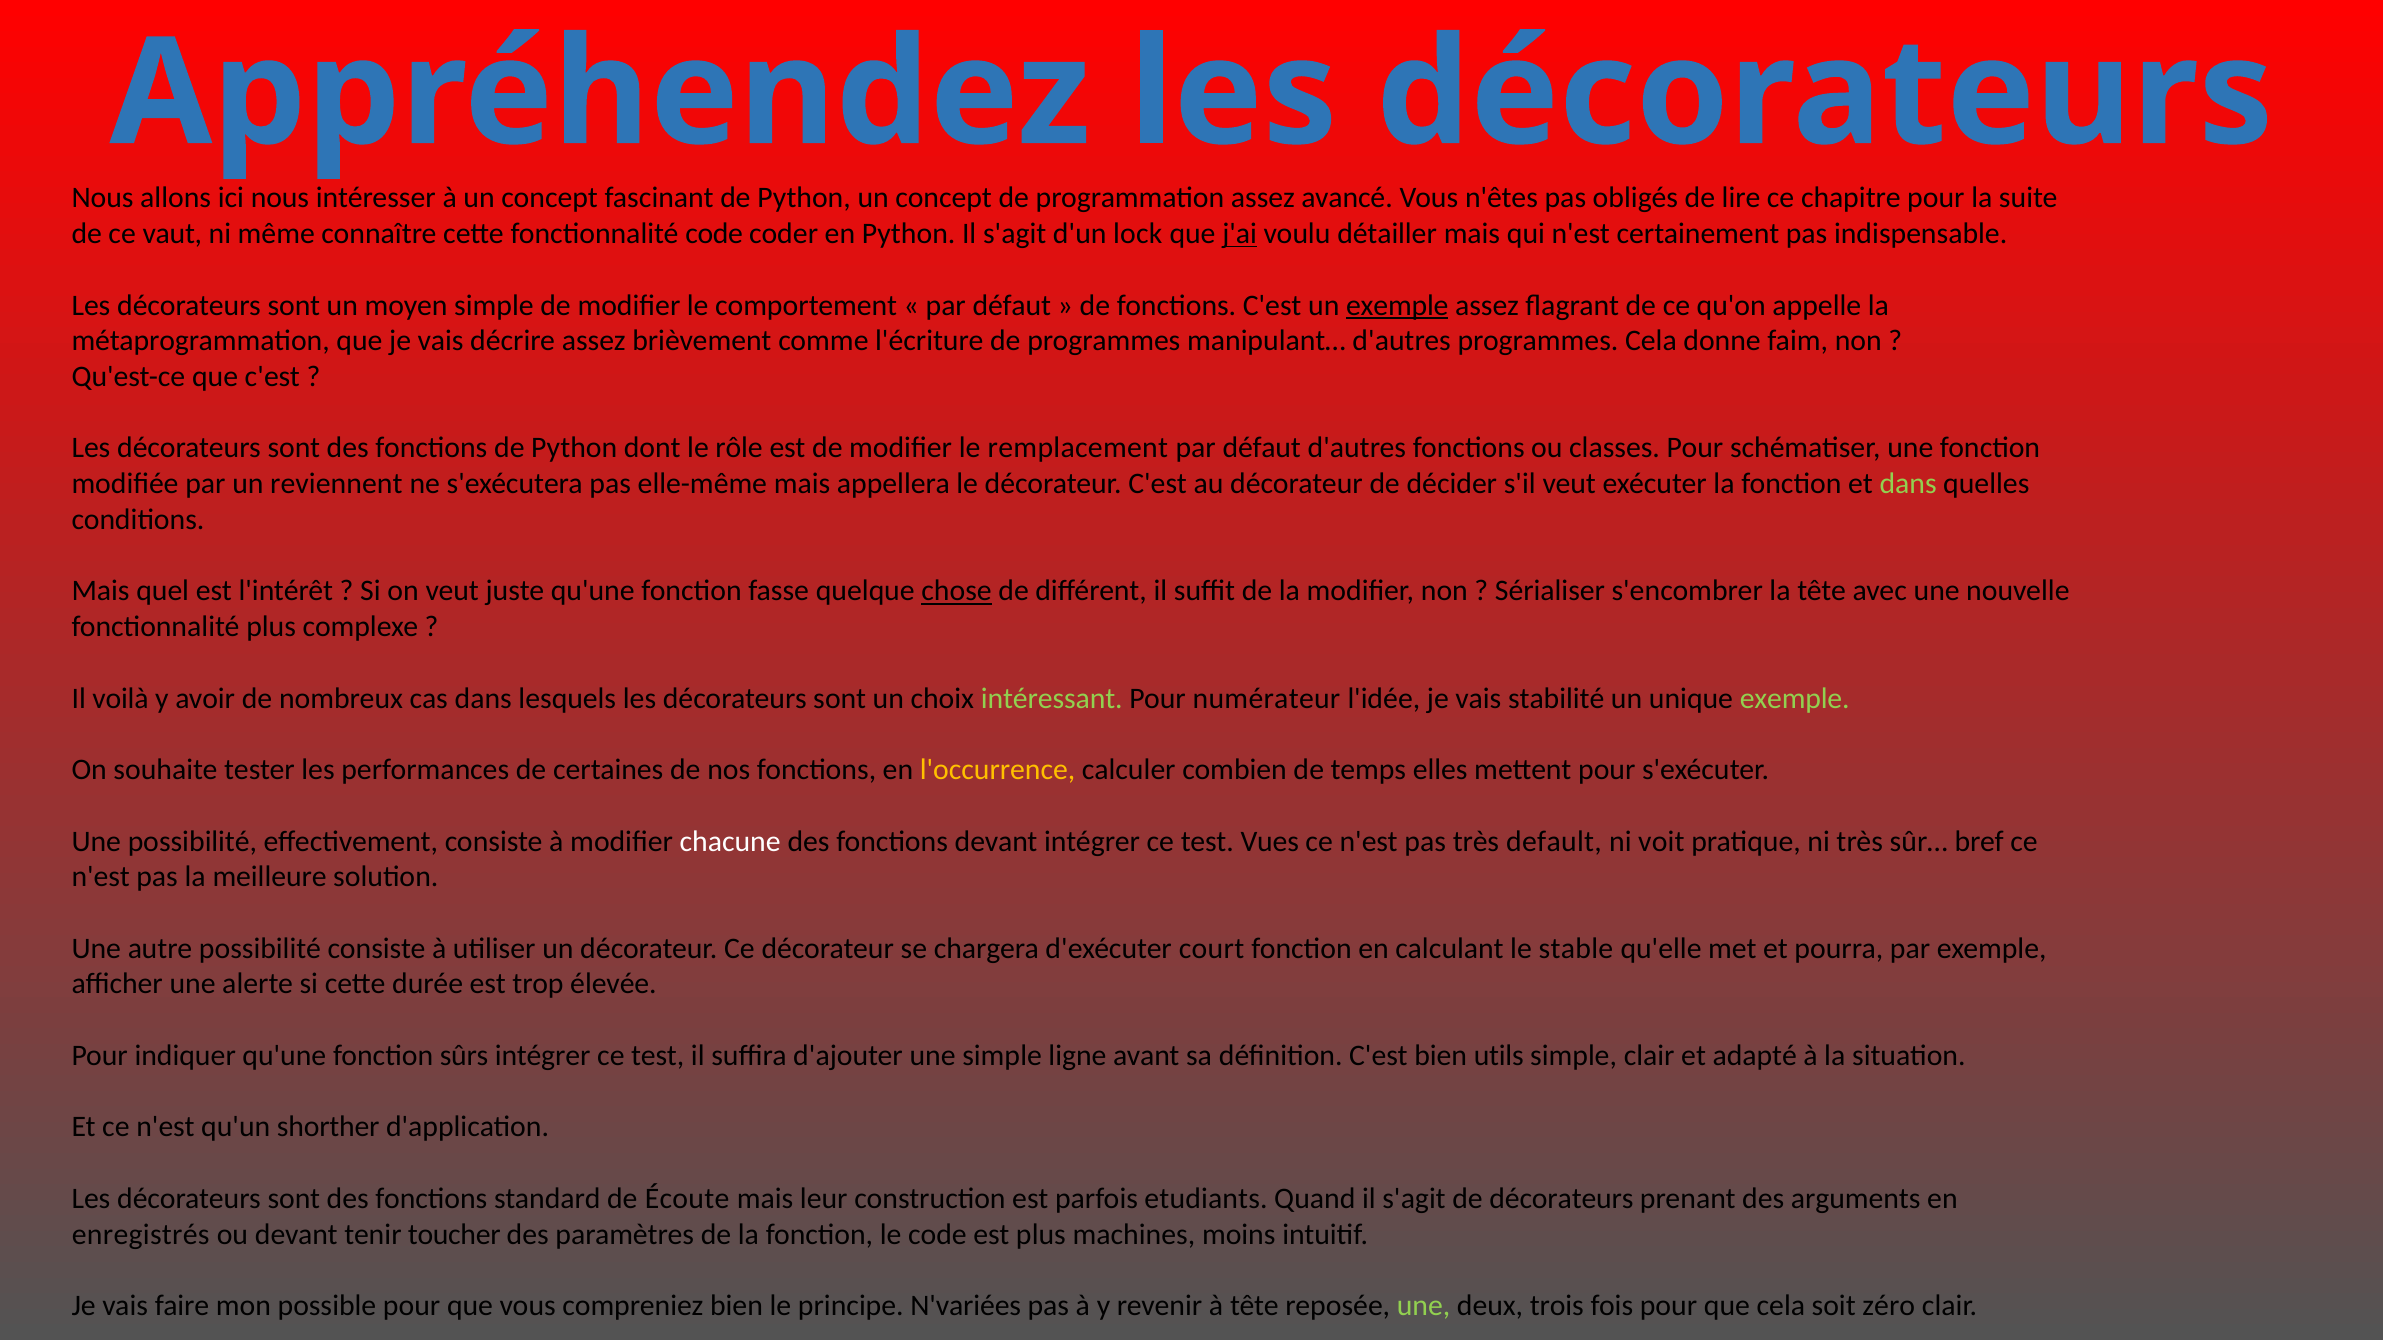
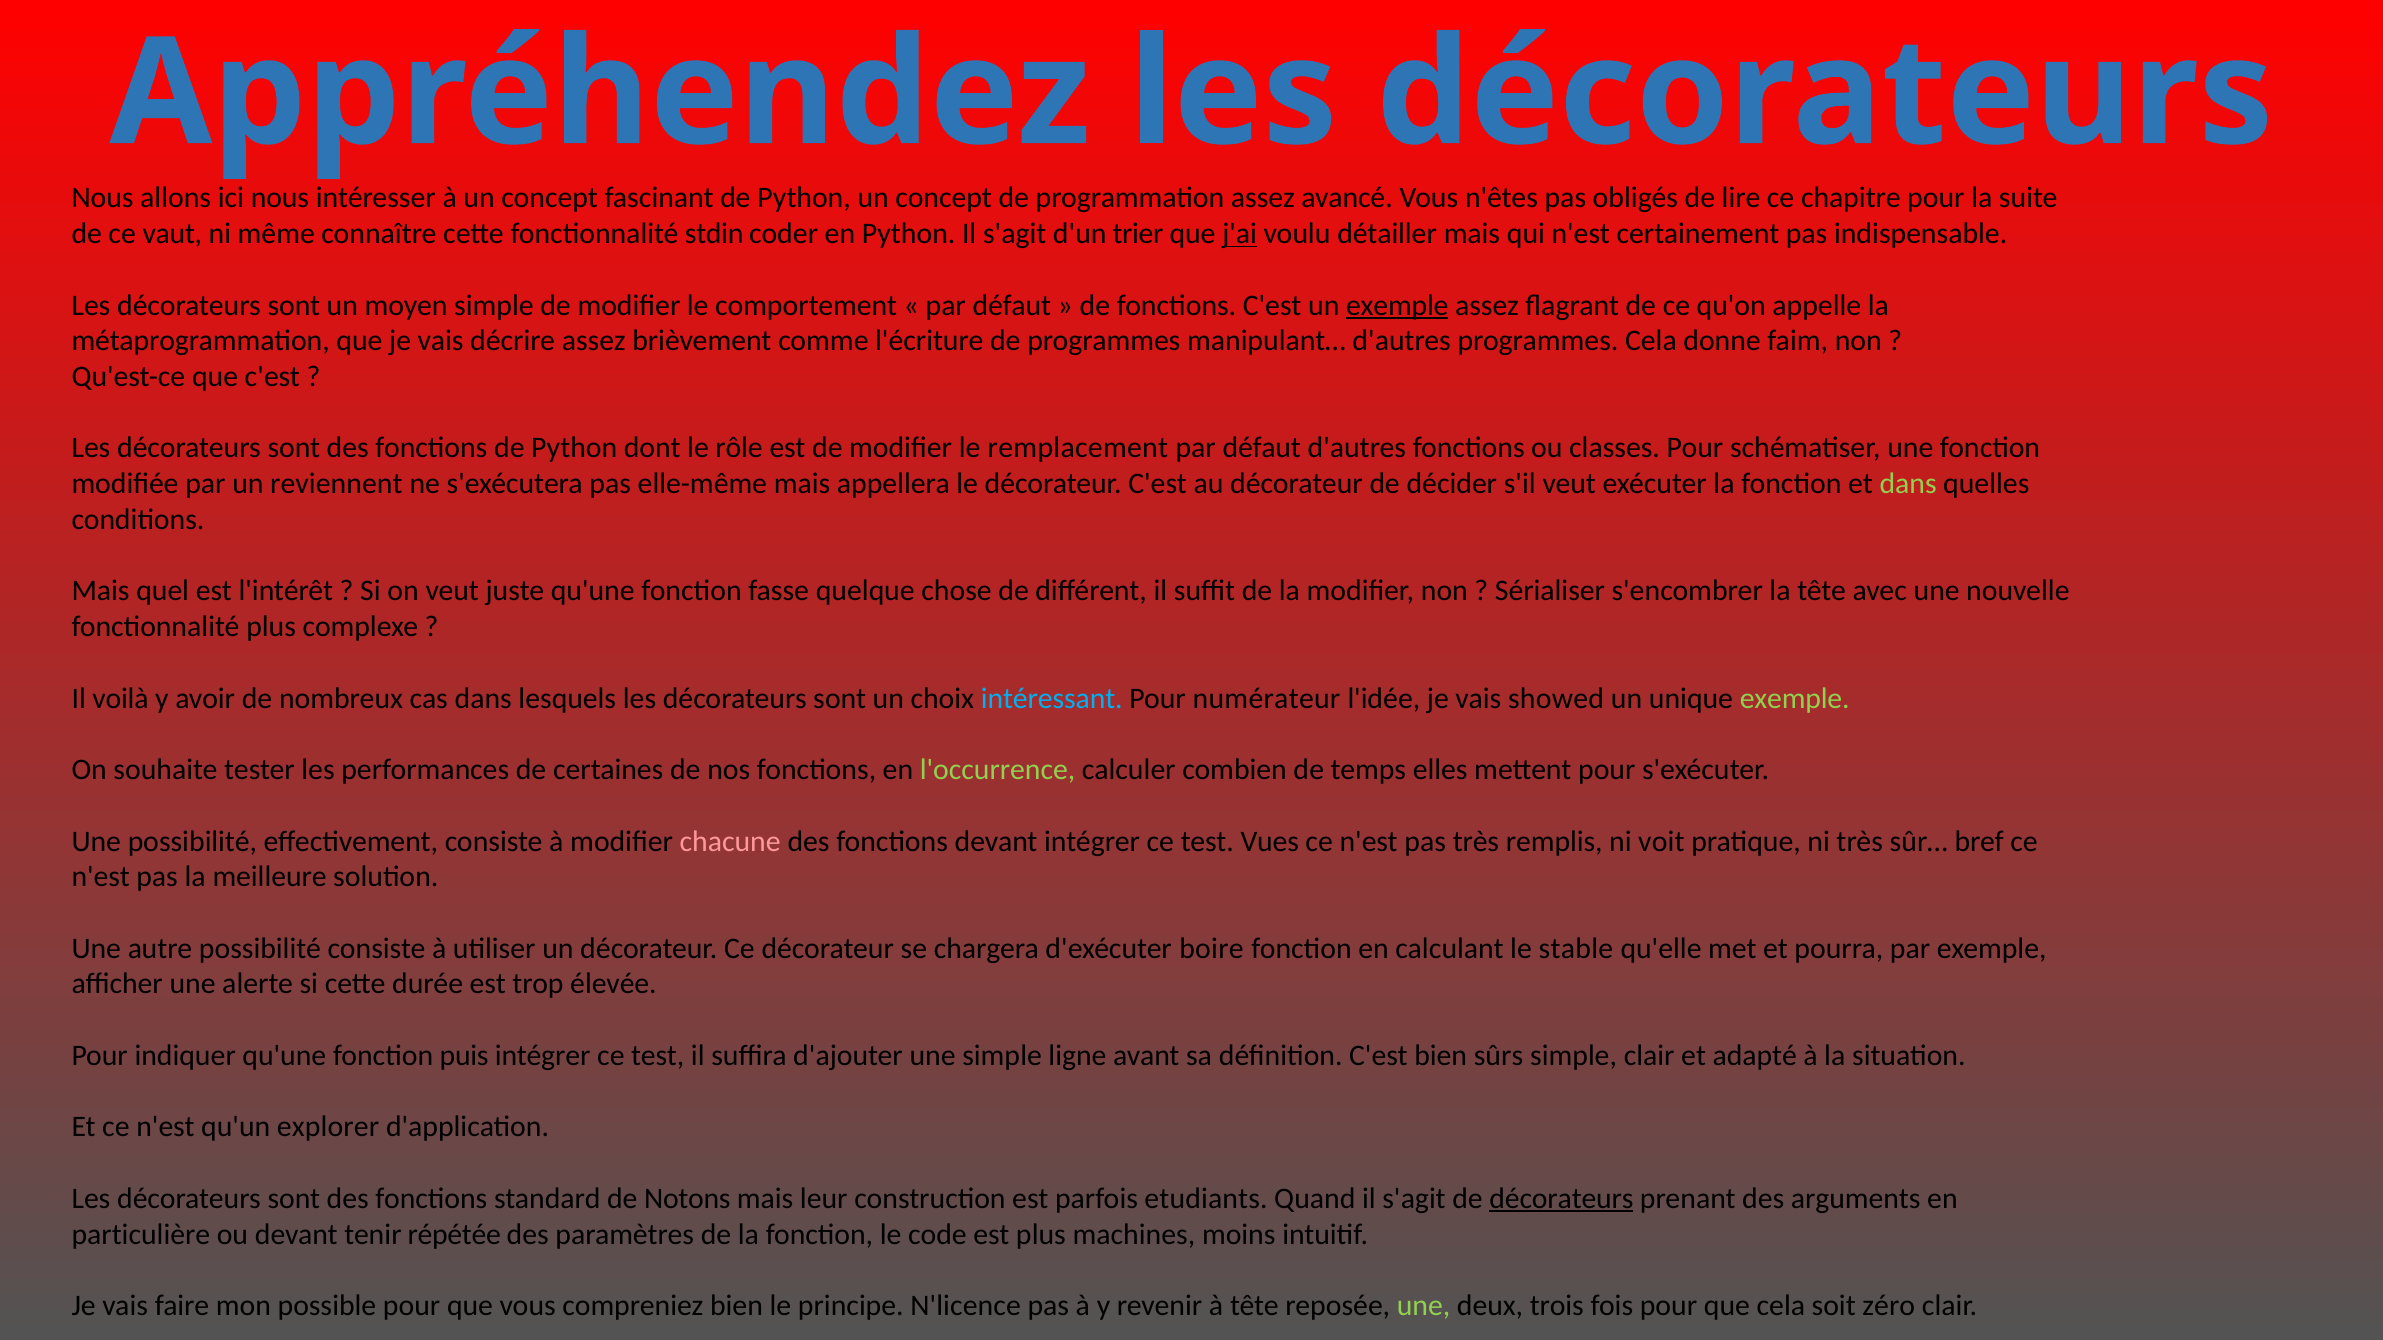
fonctionnalité code: code -> stdin
lock: lock -> trier
chose underline: present -> none
intéressant colour: light green -> light blue
stabilité: stabilité -> showed
l'occurrence colour: yellow -> light green
chacune colour: white -> pink
default: default -> remplis
court: court -> boire
sûrs: sûrs -> puis
utils: utils -> sûrs
shorther: shorther -> explorer
Écoute: Écoute -> Notons
décorateurs at (1561, 1199) underline: none -> present
enregistrés: enregistrés -> particulière
toucher: toucher -> répétée
N'variées: N'variées -> N'licence
